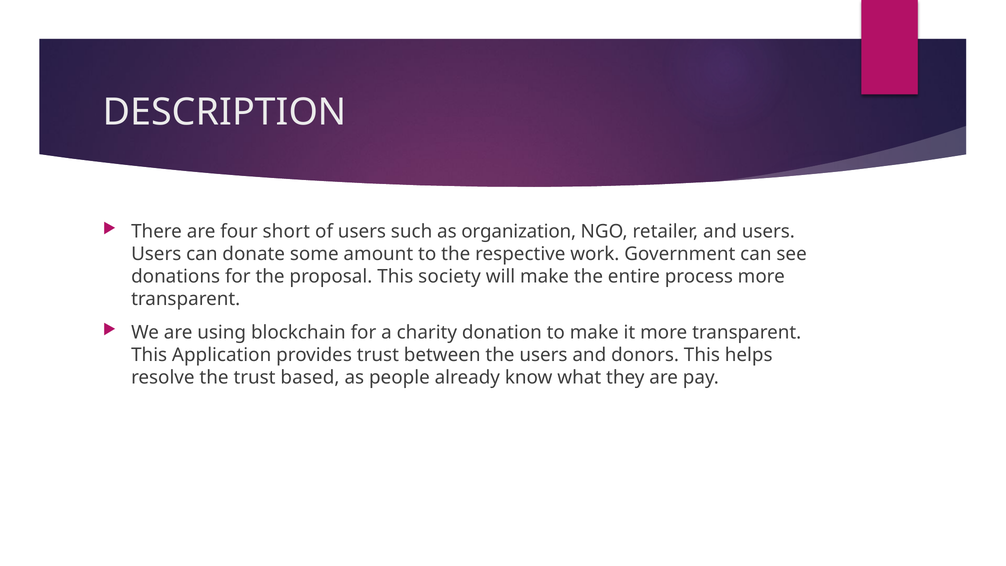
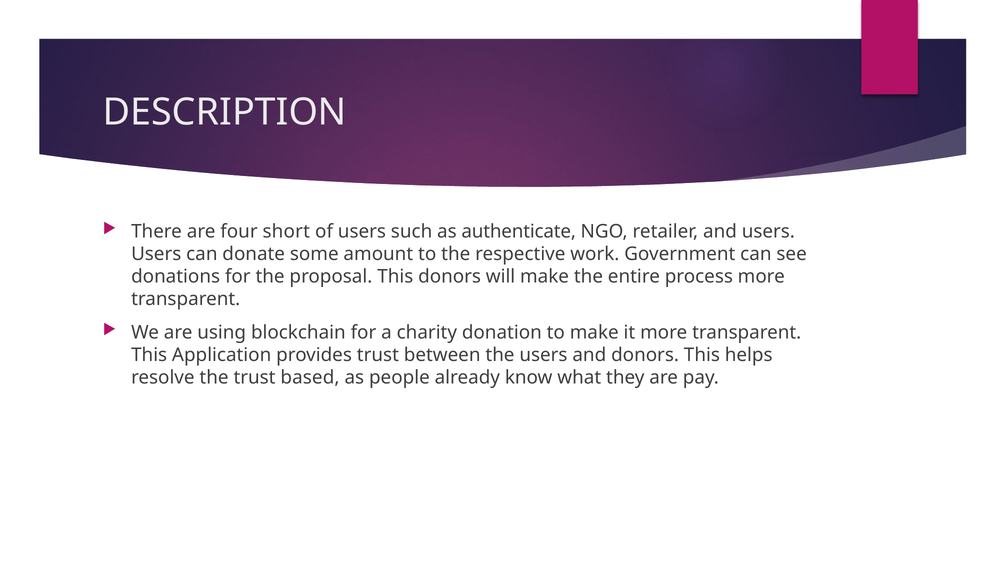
organization: organization -> authenticate
This society: society -> donors
